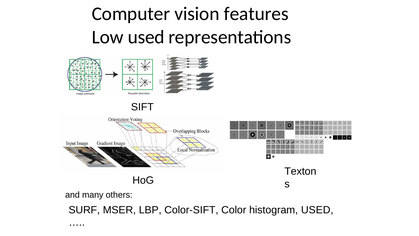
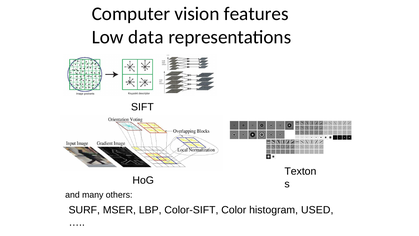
Low used: used -> data
